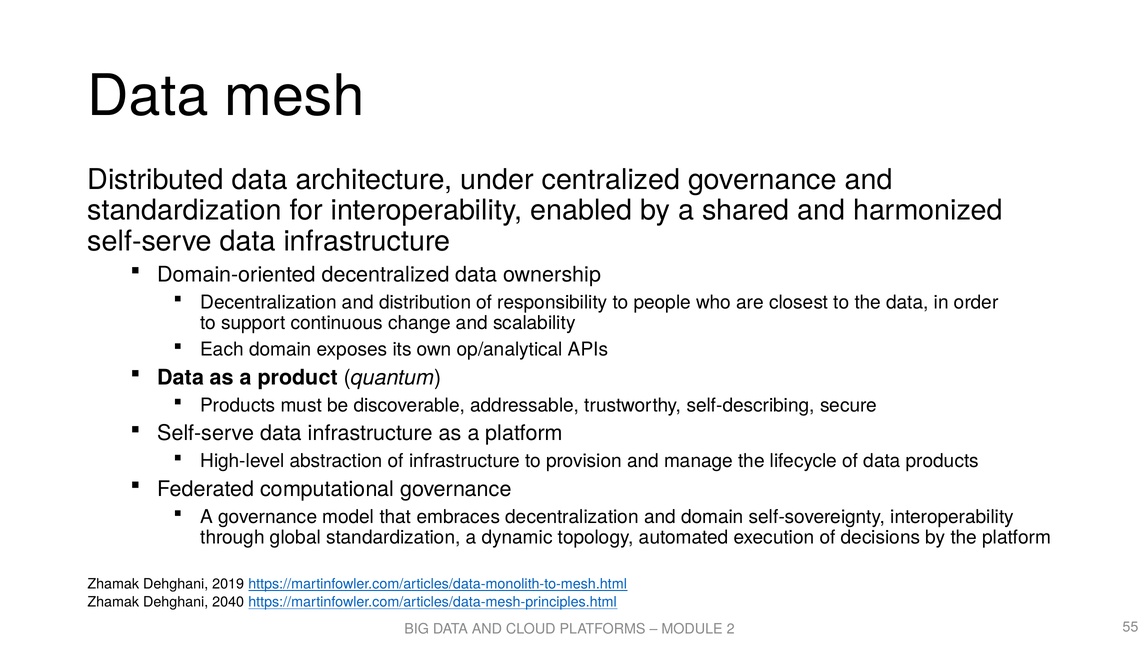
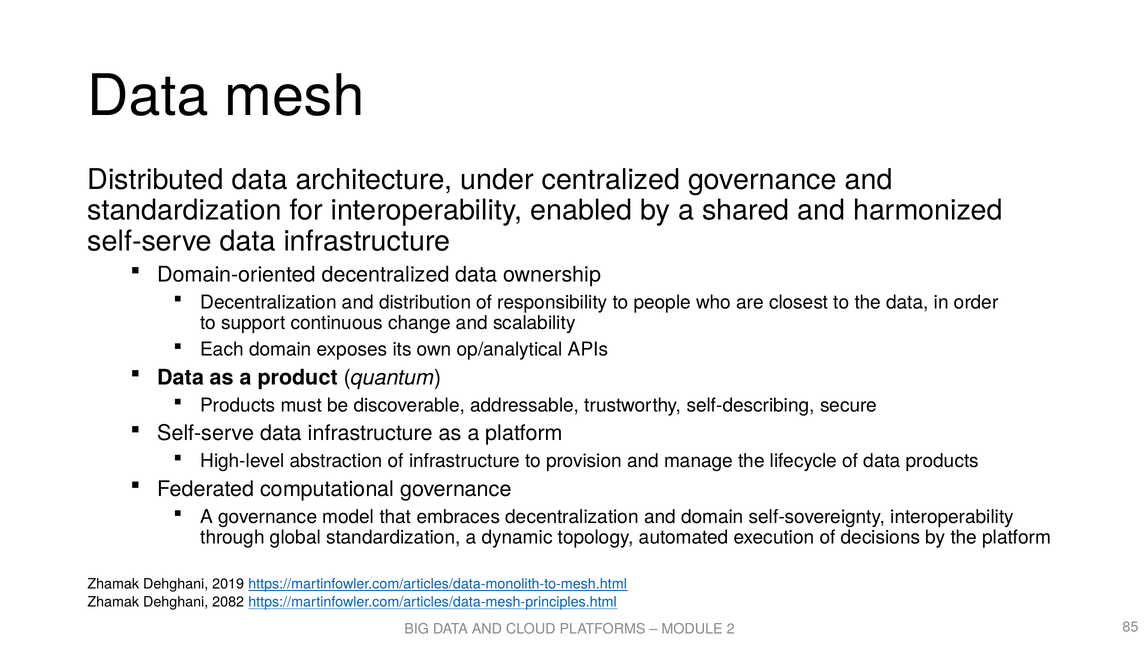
2040: 2040 -> 2082
55: 55 -> 85
